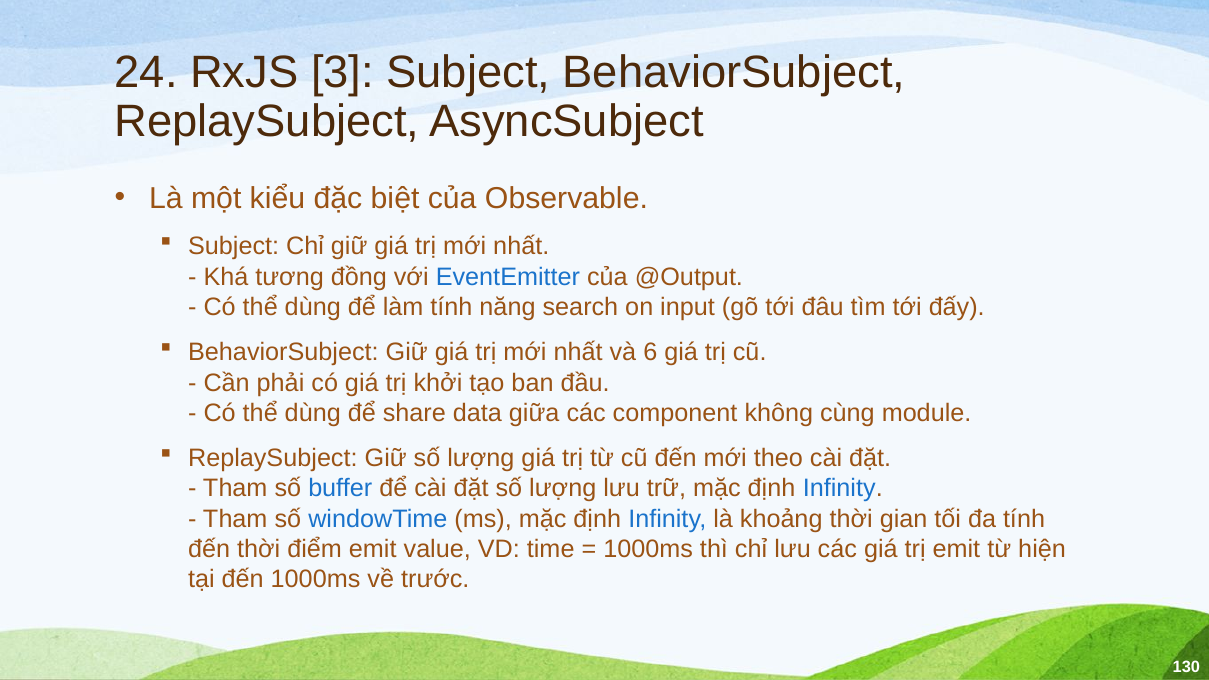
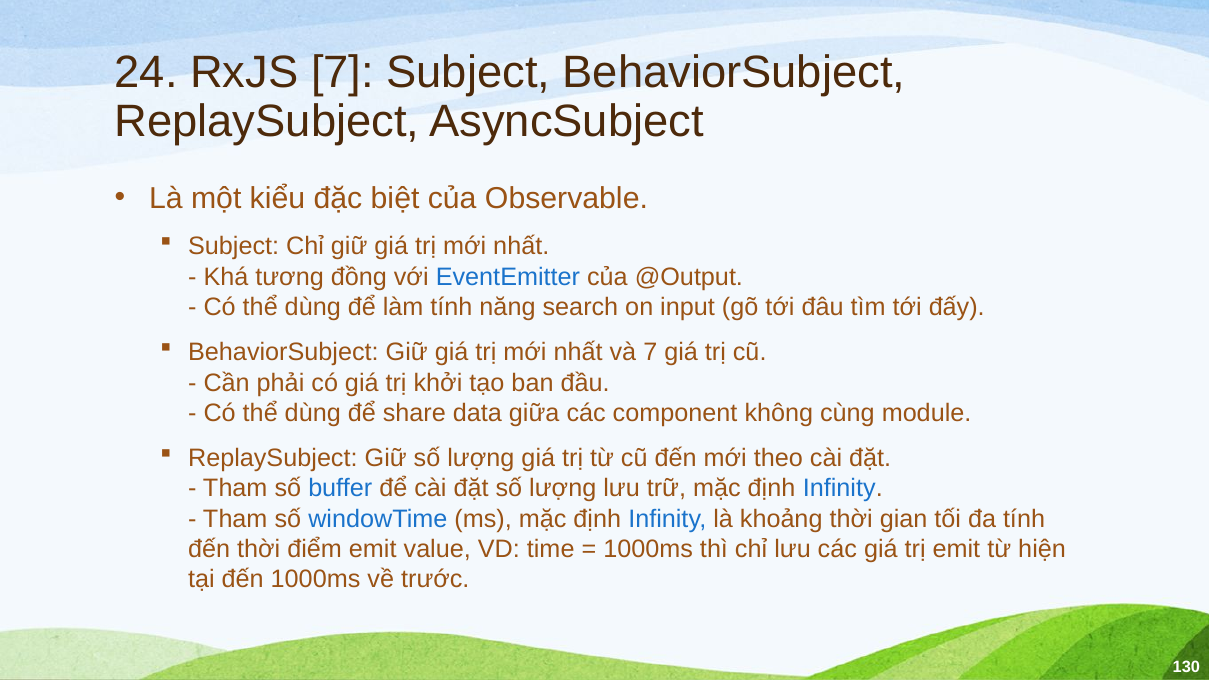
RxJS 3: 3 -> 7
và 6: 6 -> 7
